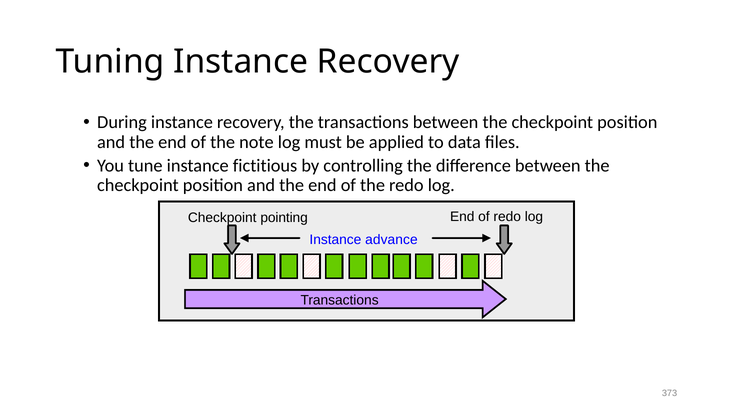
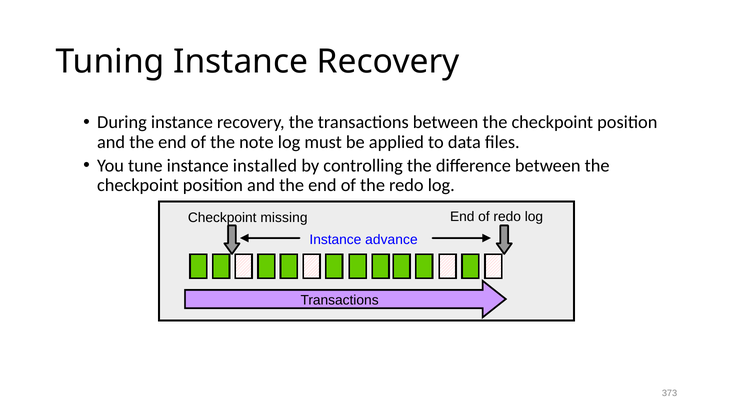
fictitious: fictitious -> installed
pointing: pointing -> missing
